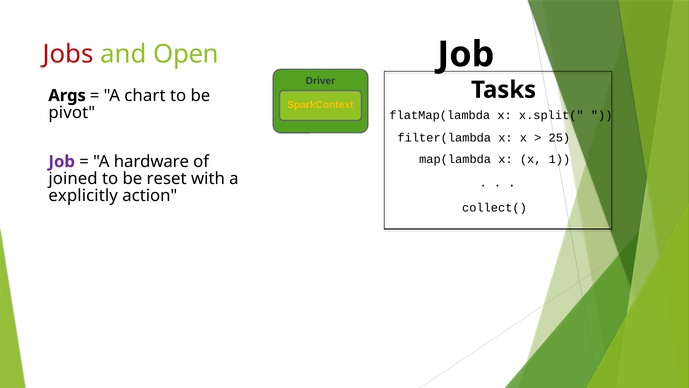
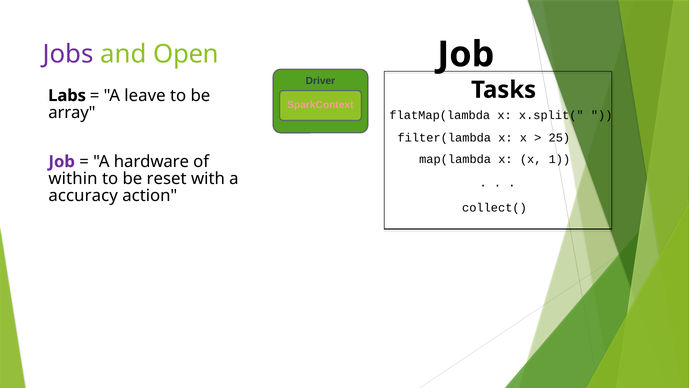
Jobs colour: red -> purple
Args: Args -> Labs
chart: chart -> leave
SparkContext colour: yellow -> pink
pivot: pivot -> array
joined: joined -> within
explicitly: explicitly -> accuracy
